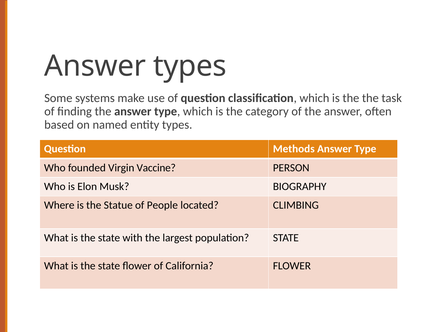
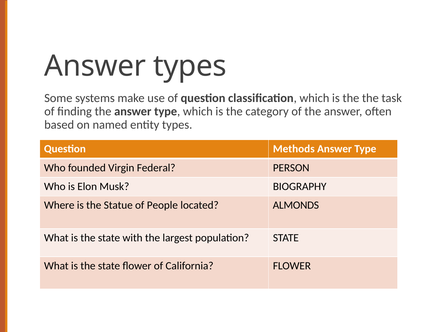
Vaccine: Vaccine -> Federal
CLIMBING: CLIMBING -> ALMONDS
